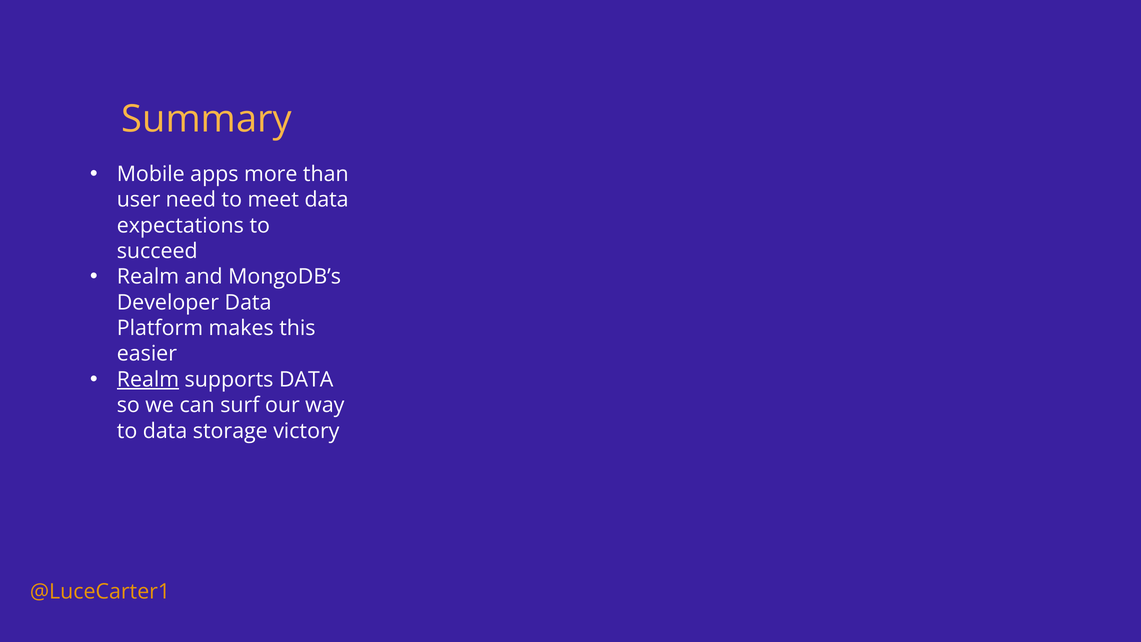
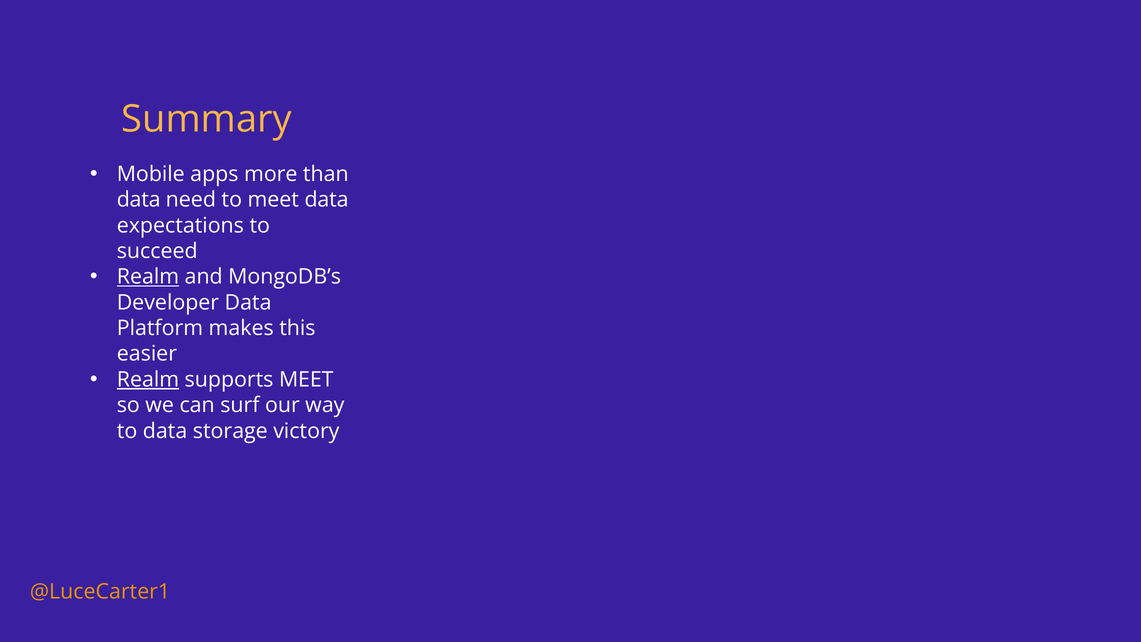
user at (139, 200): user -> data
Realm at (148, 277) underline: none -> present
supports DATA: DATA -> MEET
